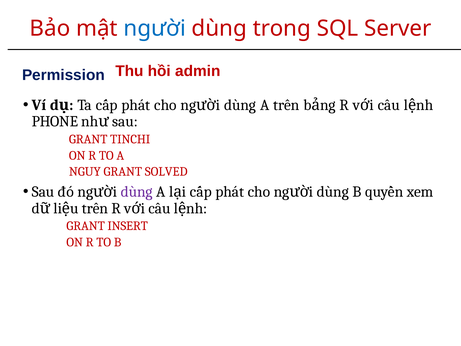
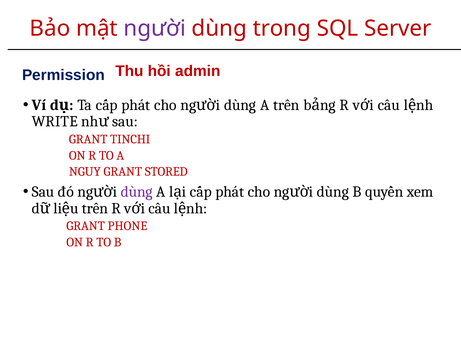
người colour: blue -> purple
PHONE: PHONE -> WRITE
SOLVED: SOLVED -> STORED
INSERT: INSERT -> PHONE
